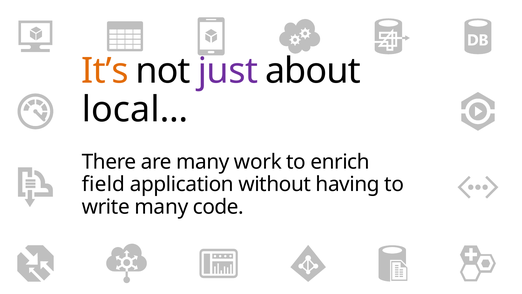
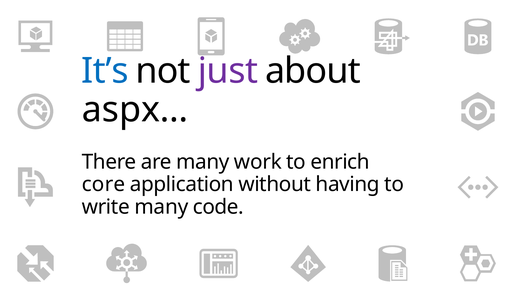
It’s colour: orange -> blue
local…: local… -> aspx…
field: field -> core
